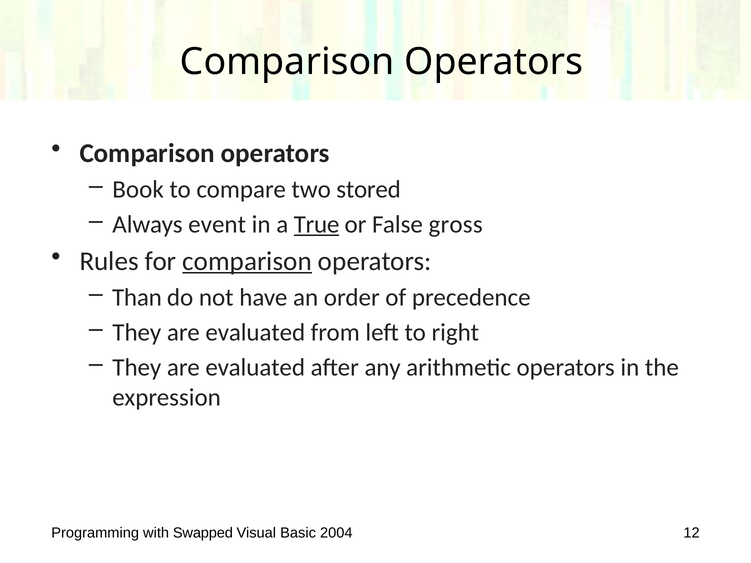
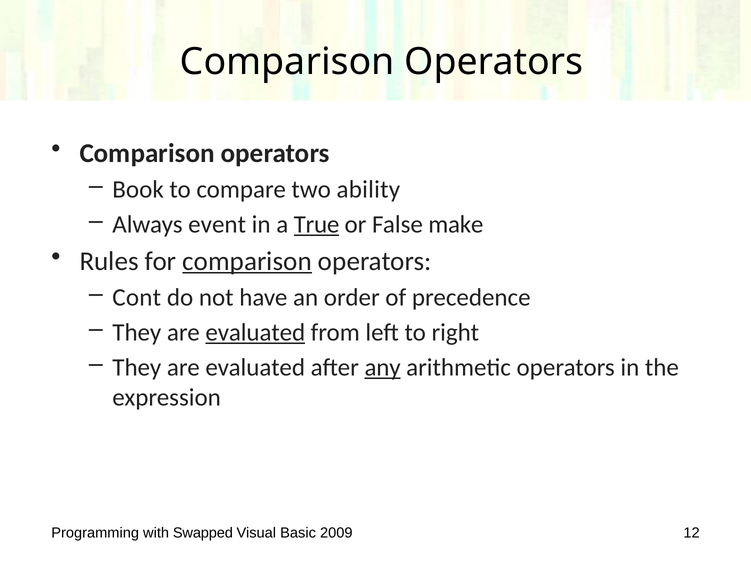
stored: stored -> ability
gross: gross -> make
Than: Than -> Cont
evaluated at (255, 333) underline: none -> present
any underline: none -> present
2004: 2004 -> 2009
